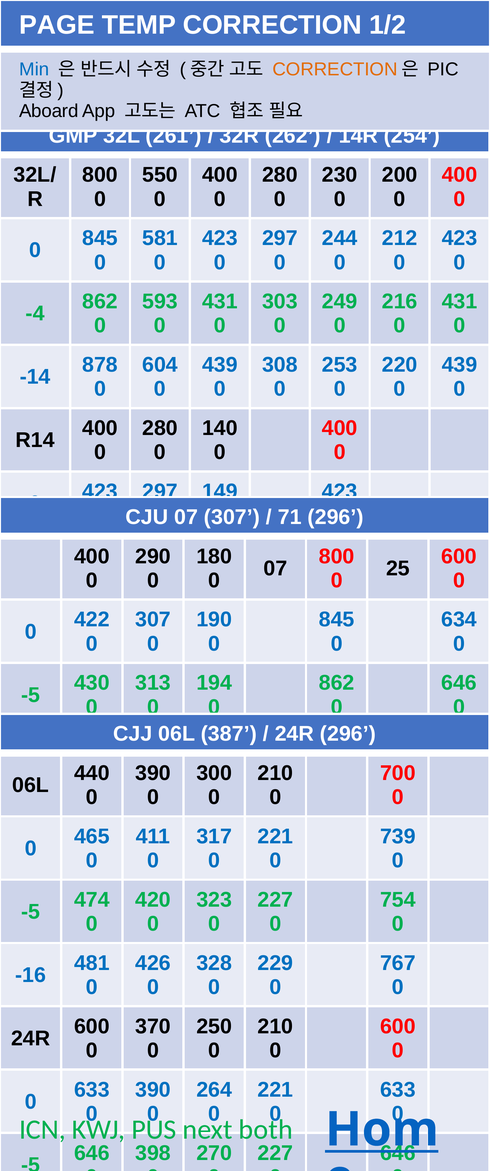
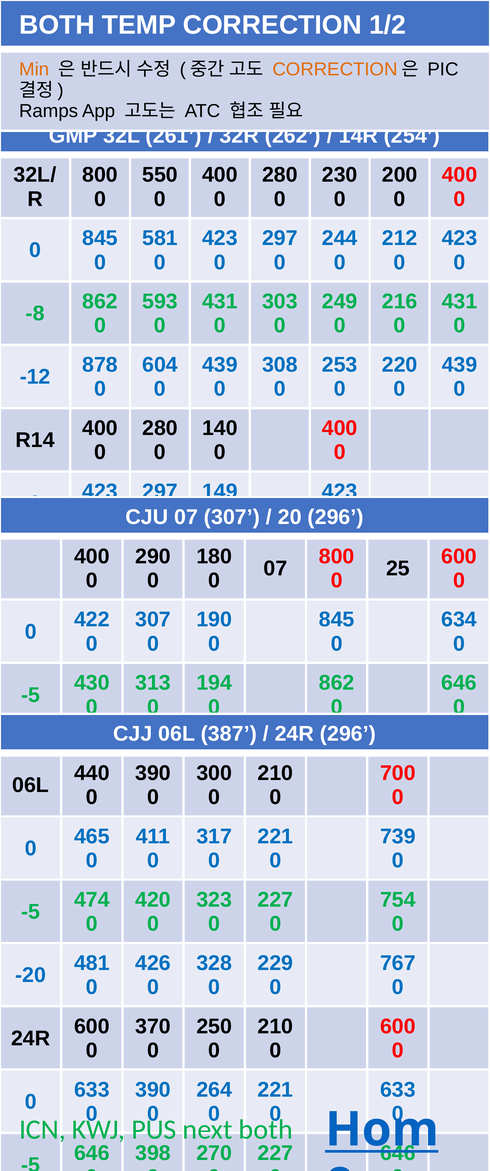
PAGE at (57, 25): PAGE -> BOTH
Min colour: blue -> orange
Aboard: Aboard -> Ramps
-4: -4 -> -8
-14: -14 -> -12
71: 71 -> 20
-16: -16 -> -20
